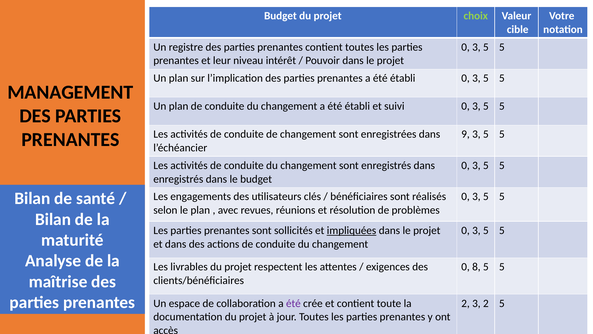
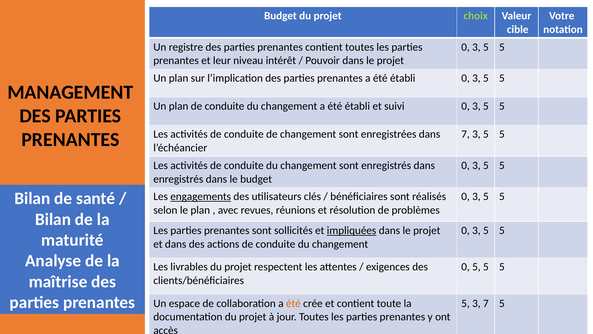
9 at (466, 134): 9 -> 7
engagements underline: none -> present
0 8: 8 -> 5
été at (293, 303) colour: purple -> orange
2 at (466, 303): 2 -> 5
3 2: 2 -> 7
